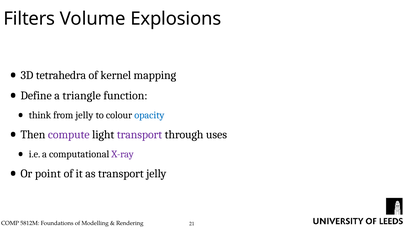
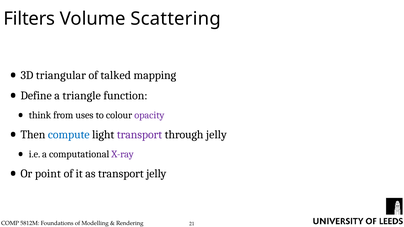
Explosions: Explosions -> Scattering
tetrahedra: tetrahedra -> triangular
kernel: kernel -> talked
from jelly: jelly -> uses
opacity colour: blue -> purple
compute colour: purple -> blue
through uses: uses -> jelly
